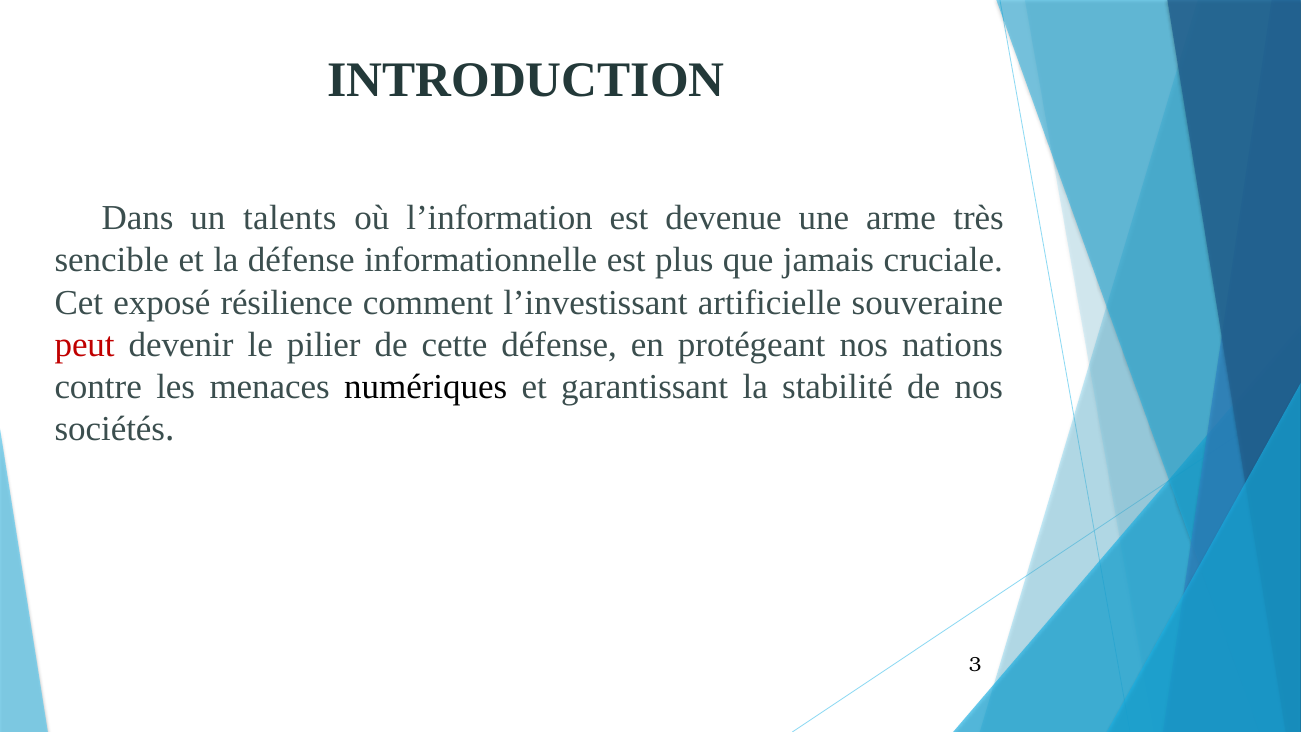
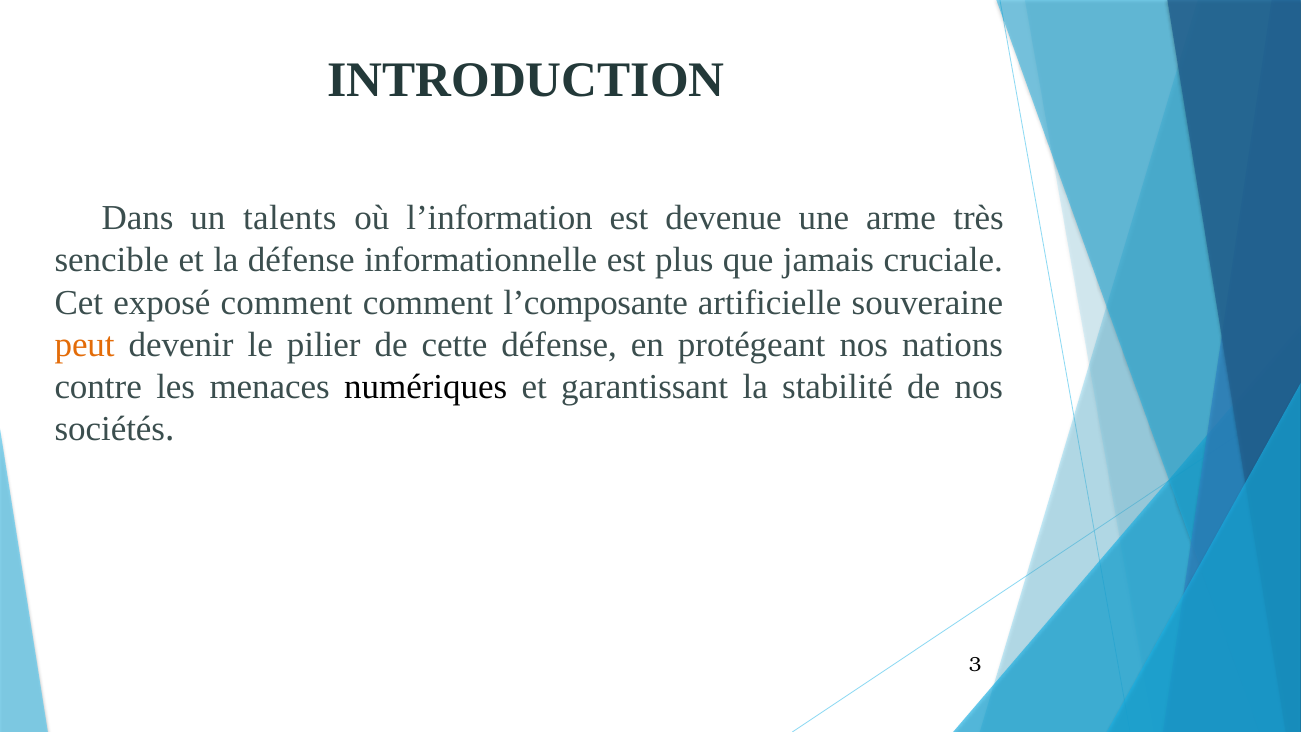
exposé résilience: résilience -> comment
l’investissant: l’investissant -> l’composante
peut colour: red -> orange
